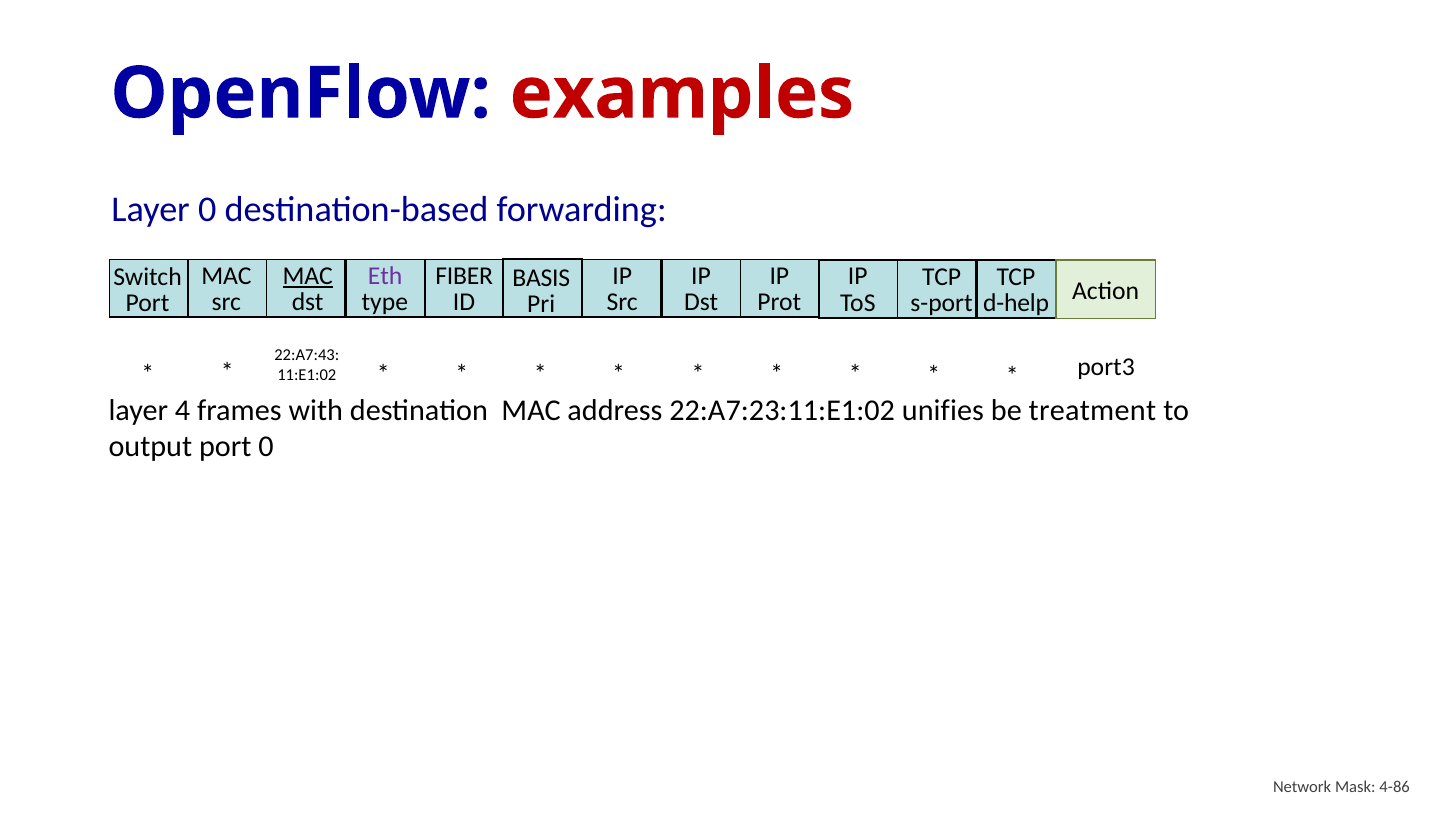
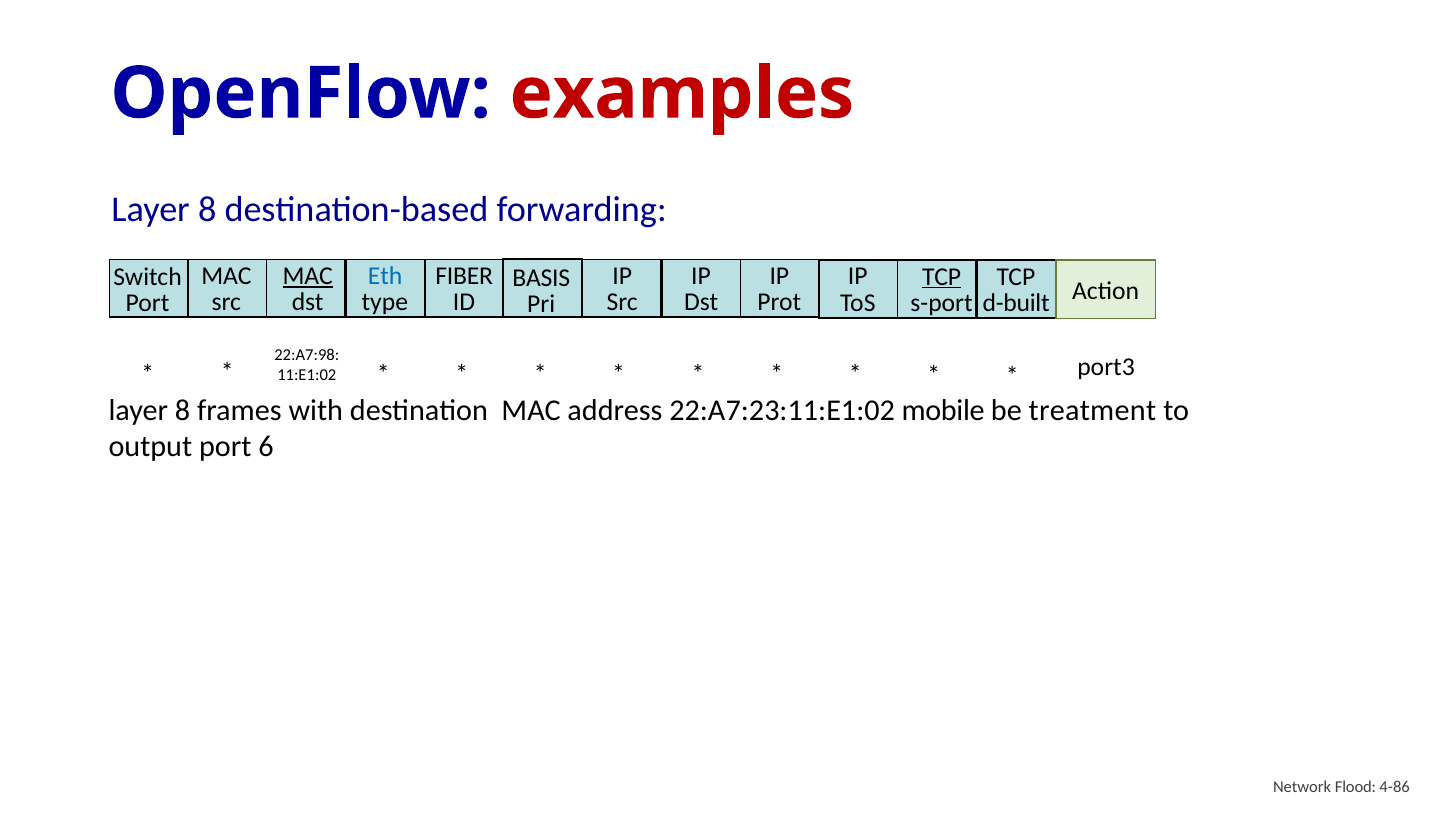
0 at (207, 210): 0 -> 8
Eth colour: purple -> blue
TCP at (942, 277) underline: none -> present
d-help: d-help -> d-built
22:A7:43: 22:A7:43 -> 22:A7:98
4 at (183, 411): 4 -> 8
unifies: unifies -> mobile
port 0: 0 -> 6
Mask: Mask -> Flood
